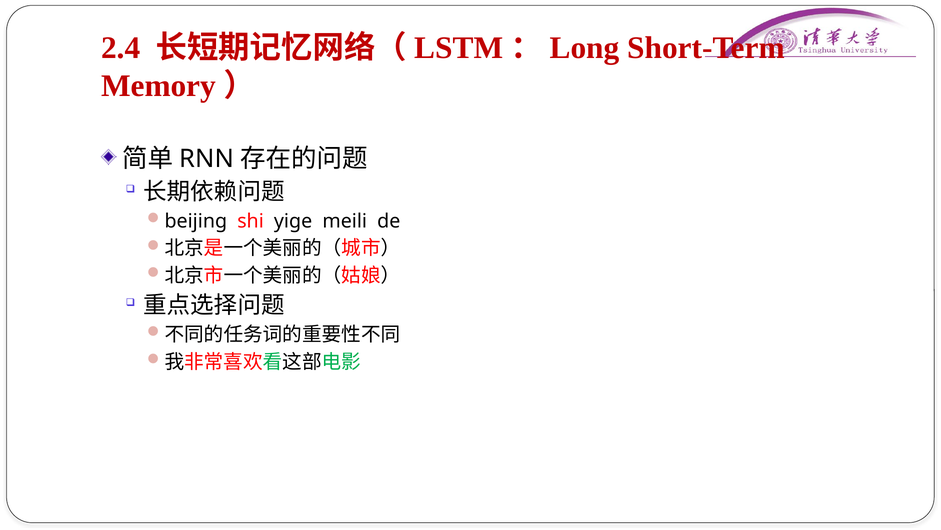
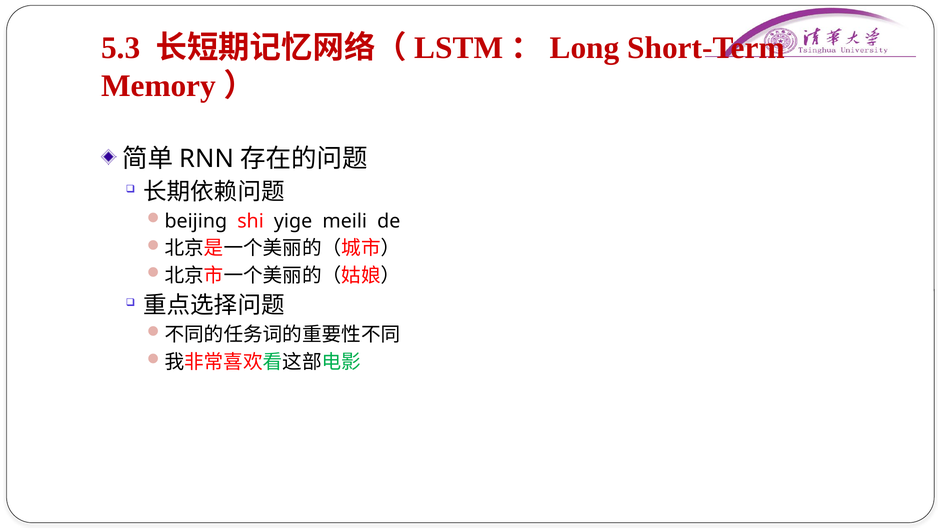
2.4: 2.4 -> 5.3
